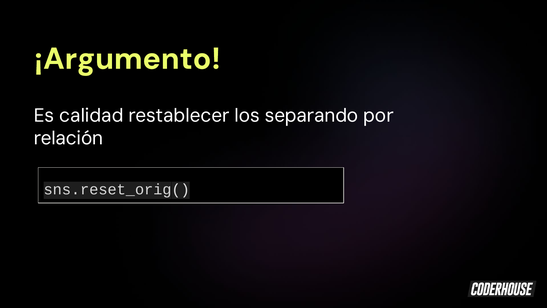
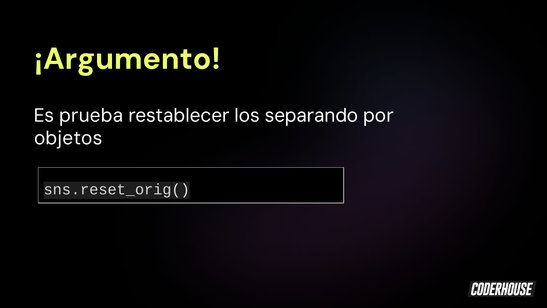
calidad: calidad -> prueba
relación: relación -> objetos
